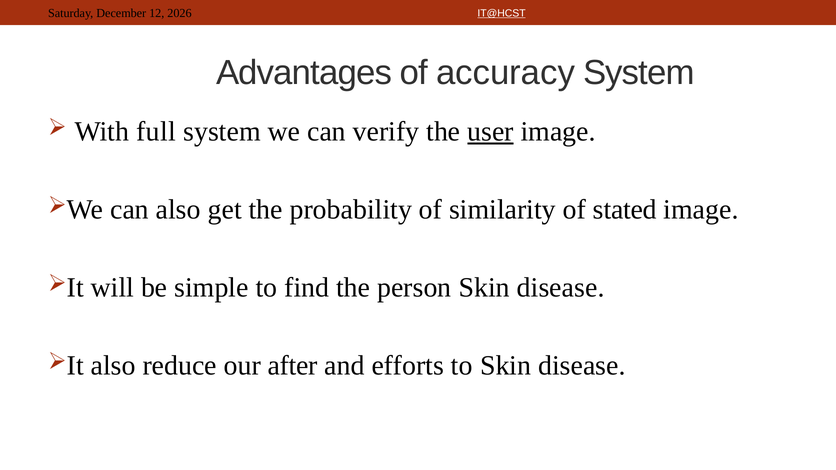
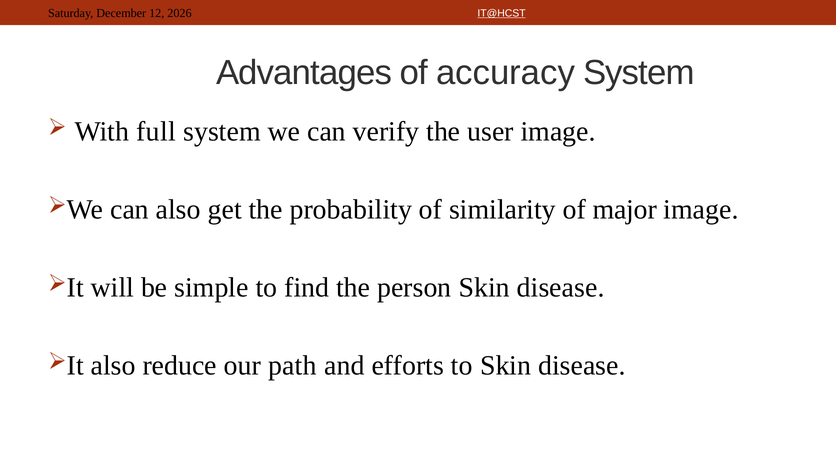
user underline: present -> none
stated: stated -> major
after: after -> path
